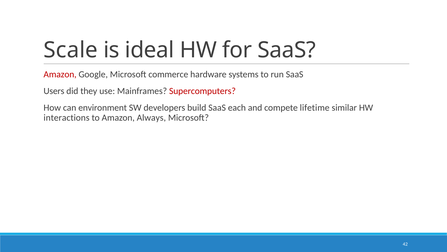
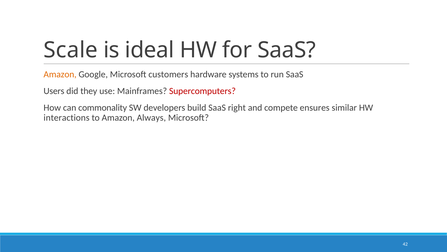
Amazon at (60, 74) colour: red -> orange
commerce: commerce -> customers
environment: environment -> commonality
each: each -> right
lifetime: lifetime -> ensures
